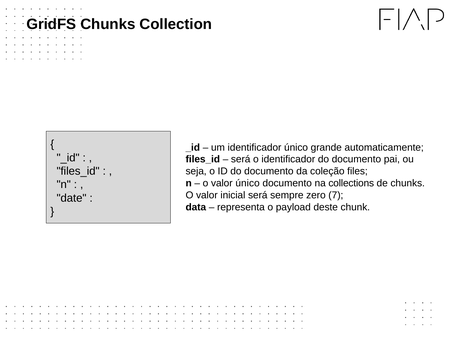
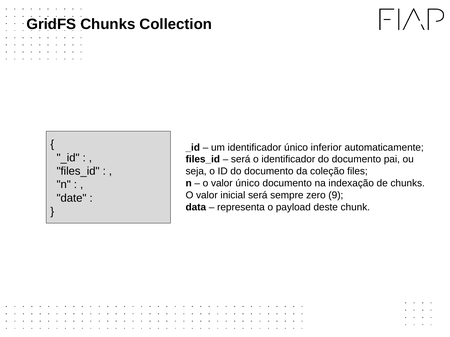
grande: grande -> inferior
collections: collections -> indexação
7: 7 -> 9
